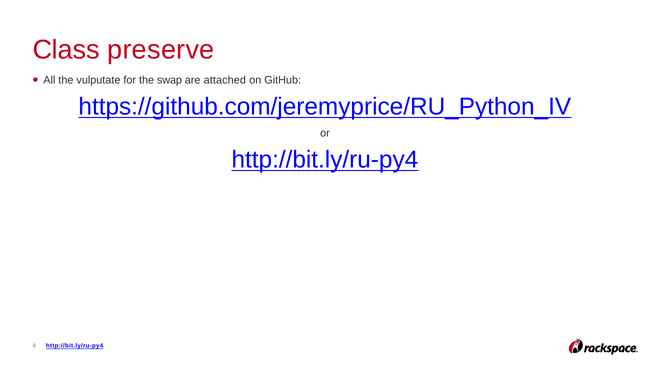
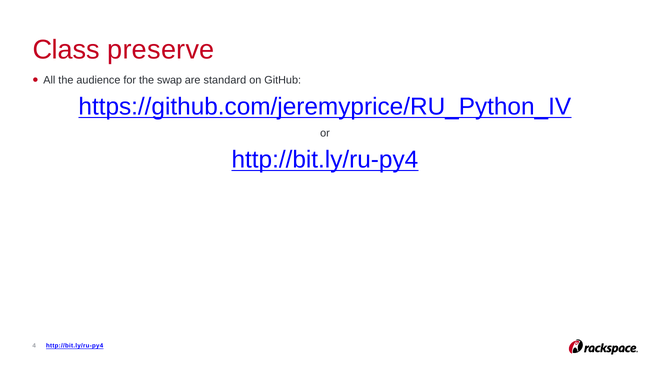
vulputate: vulputate -> audience
attached: attached -> standard
